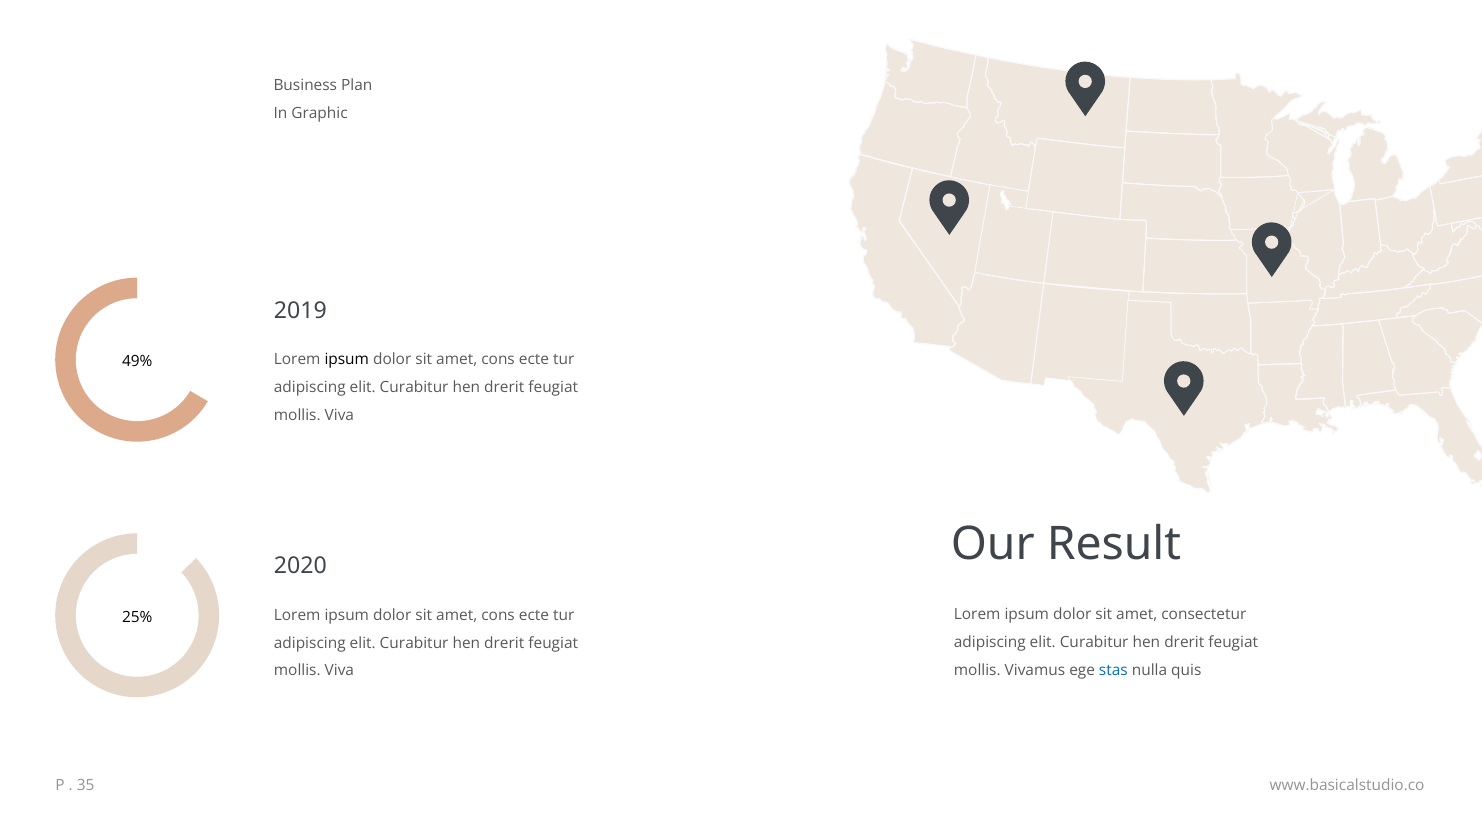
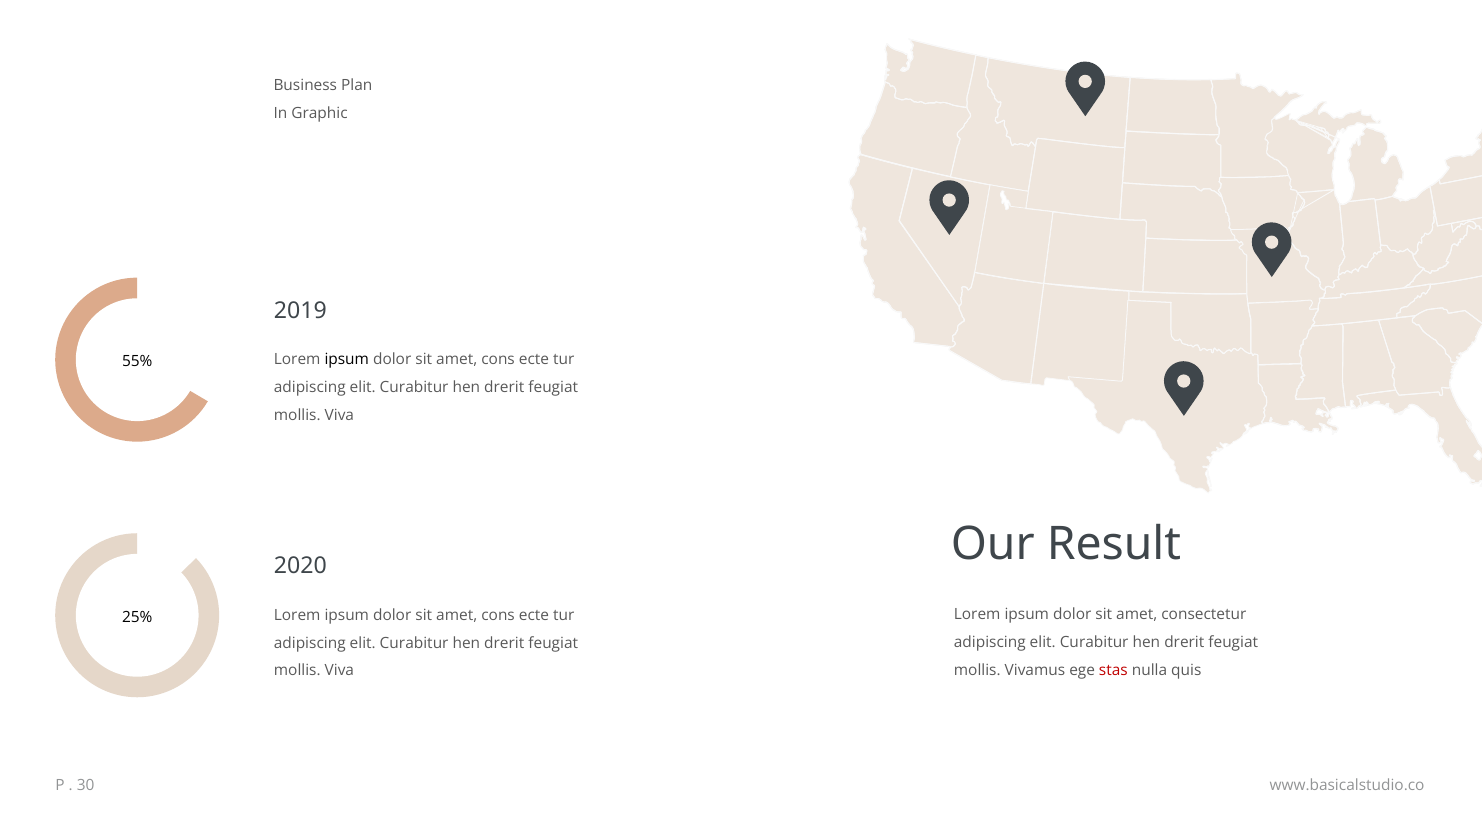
49%: 49% -> 55%
stas colour: blue -> red
35: 35 -> 30
